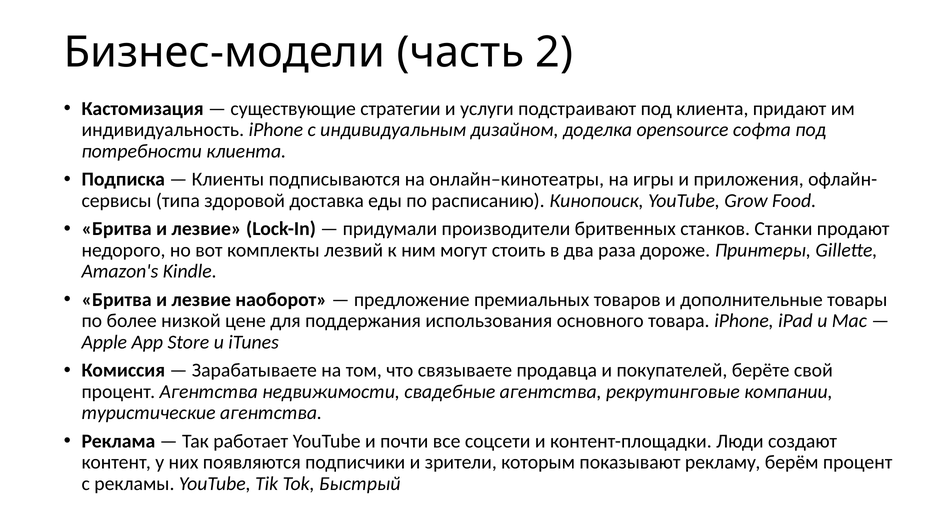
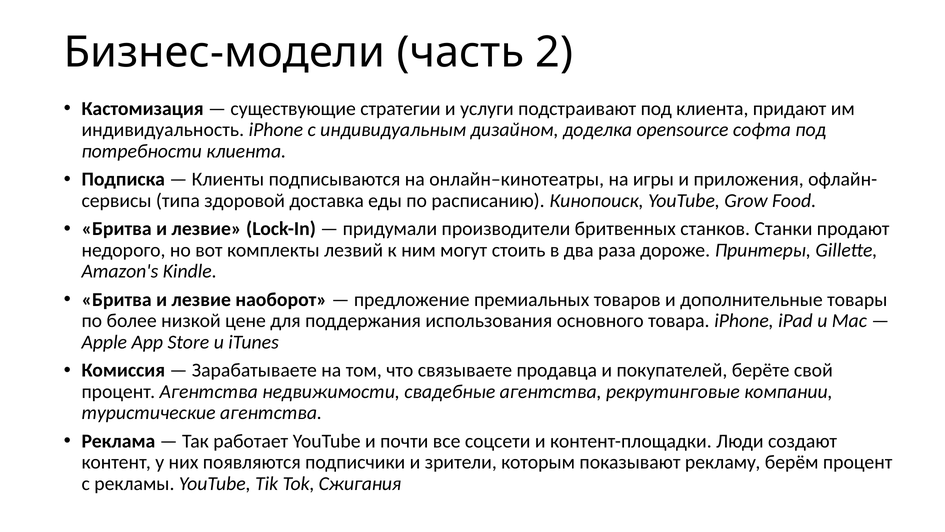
Быстрый: Быстрый -> Сжигания
